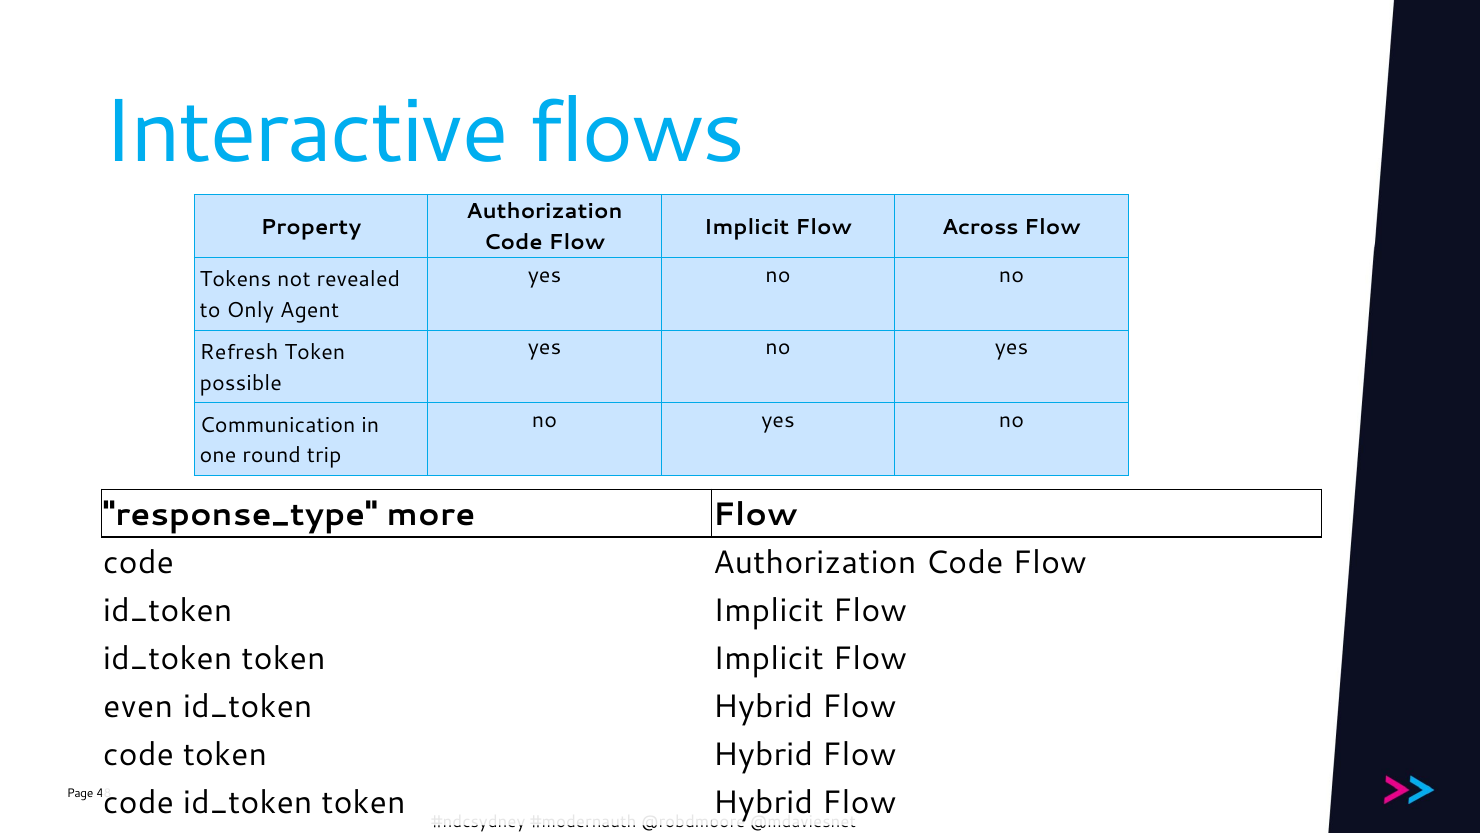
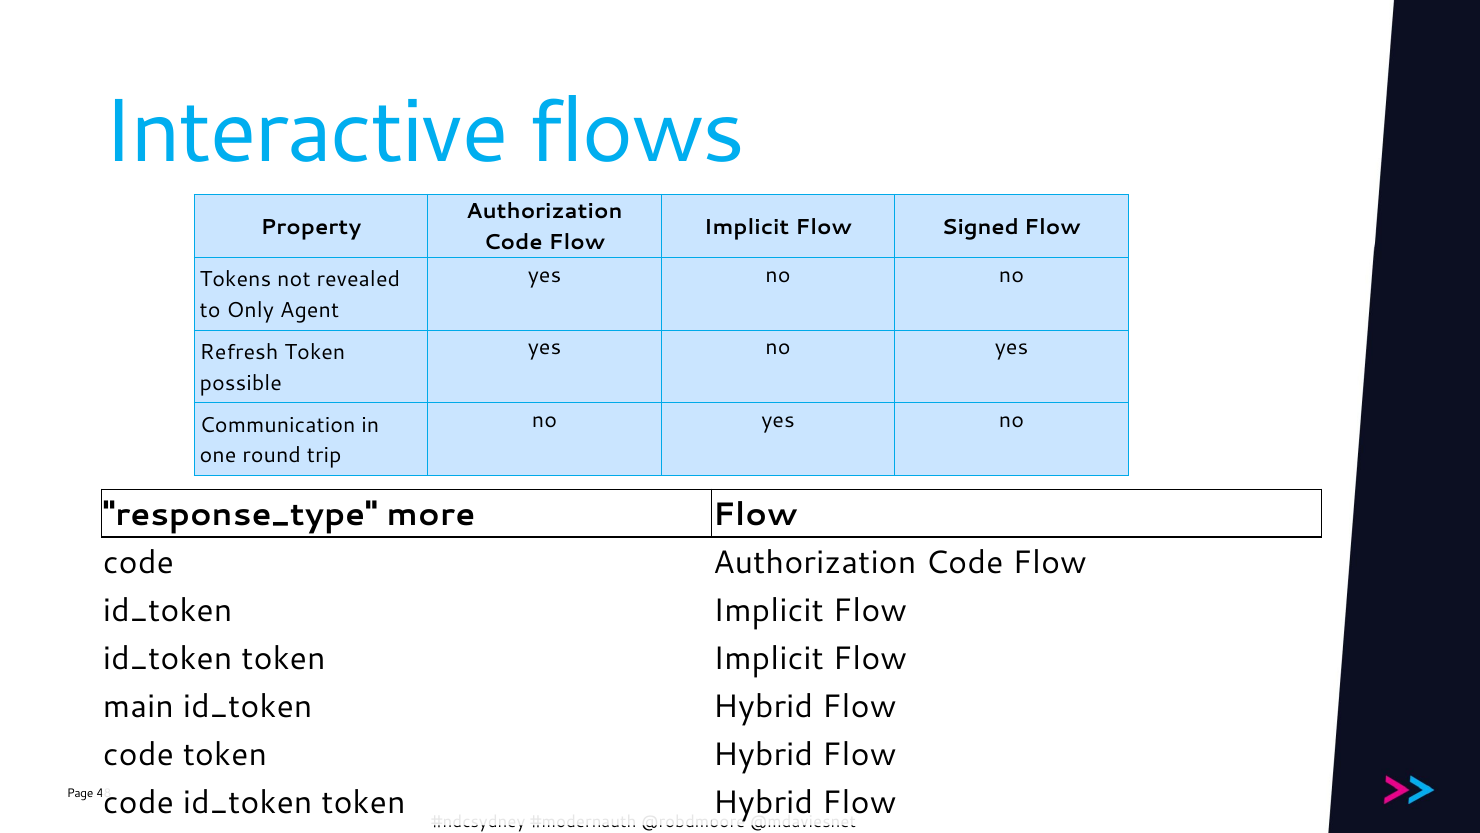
Across: Across -> Signed
even: even -> main
